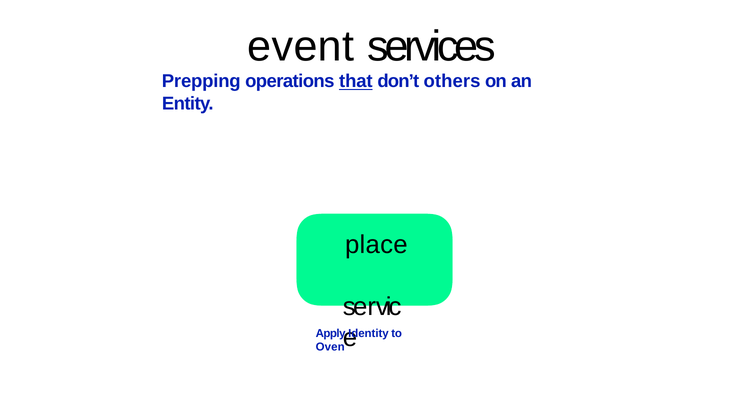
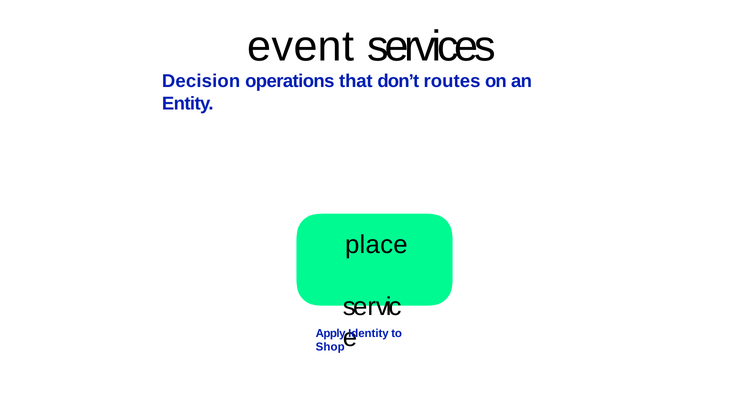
Prepping: Prepping -> Decision
that underline: present -> none
others: others -> routes
Oven: Oven -> Shop
